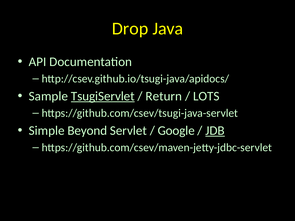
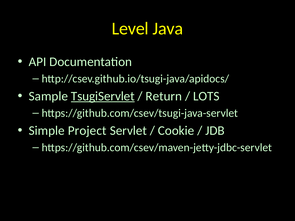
Drop: Drop -> Level
Beyond: Beyond -> Project
Google: Google -> Cookie
JDB underline: present -> none
